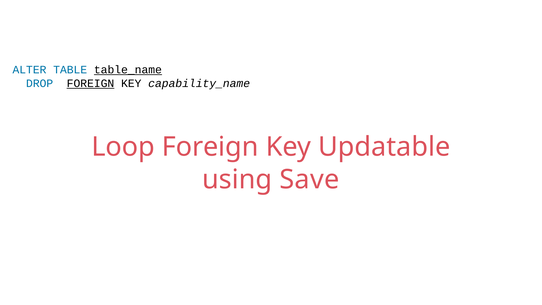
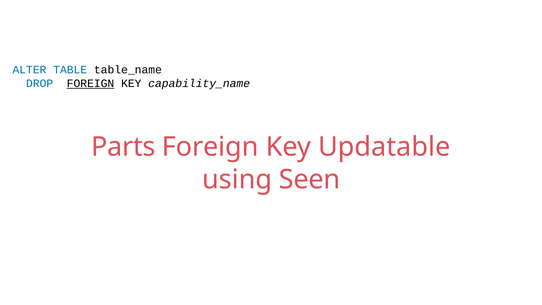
table_name underline: present -> none
Loop: Loop -> Parts
Save: Save -> Seen
